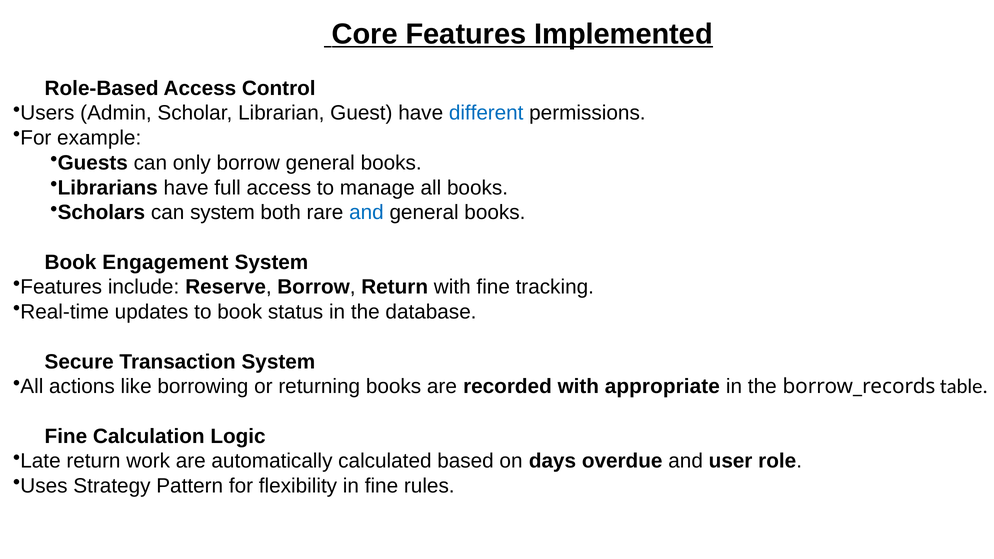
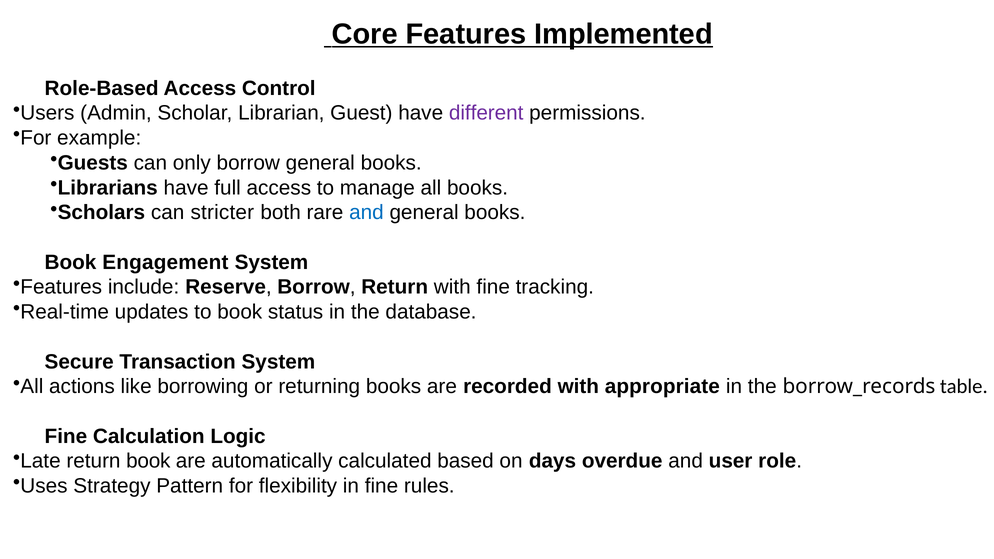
different colour: blue -> purple
can system: system -> stricter
return work: work -> book
